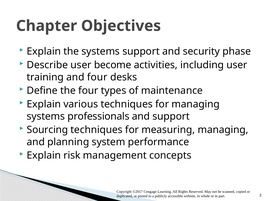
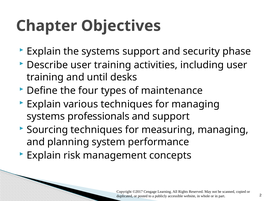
Describe user become: become -> training
and four: four -> until
